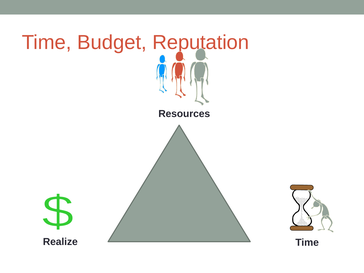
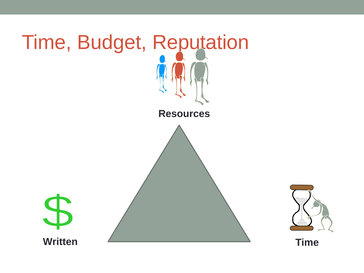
Realize: Realize -> Written
